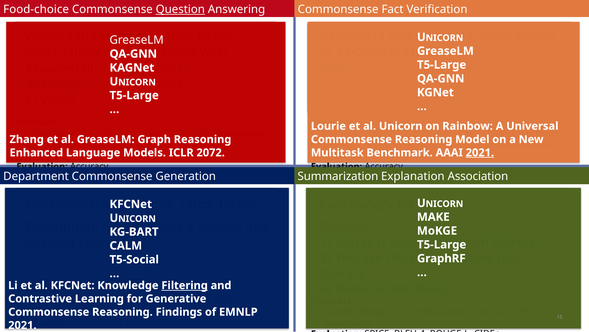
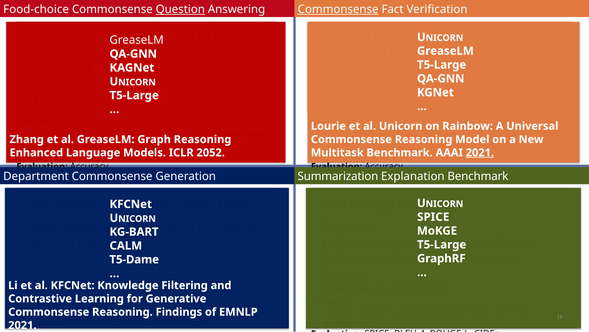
Commonsense at (338, 9) underline: none -> present
2072: 2072 -> 2052
Explanation Association: Association -> Benchmark
MAKE at (433, 217): MAKE -> SPICE
T5-Social: T5-Social -> T5-Dame
Filtering underline: present -> none
